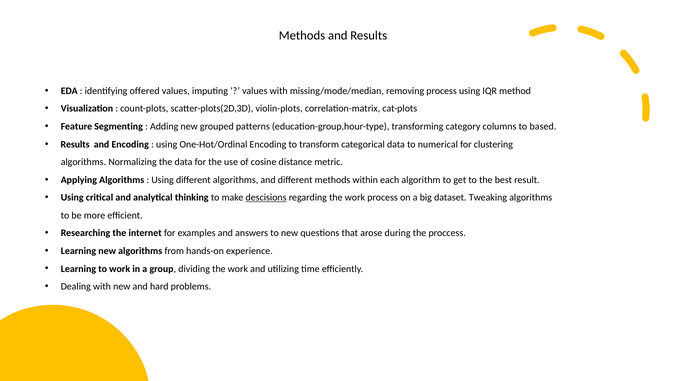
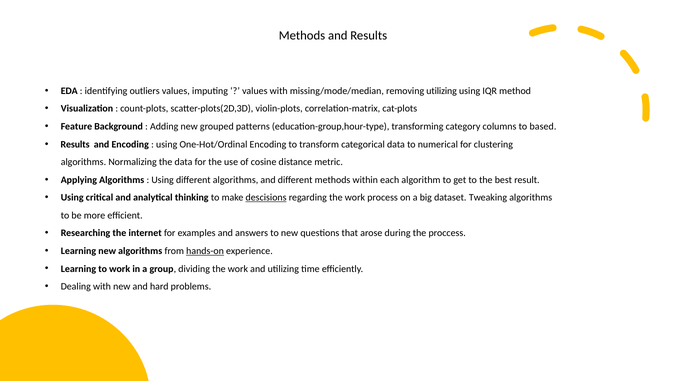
offered: offered -> outliers
removing process: process -> utilizing
Segmenting: Segmenting -> Background
hands-on underline: none -> present
